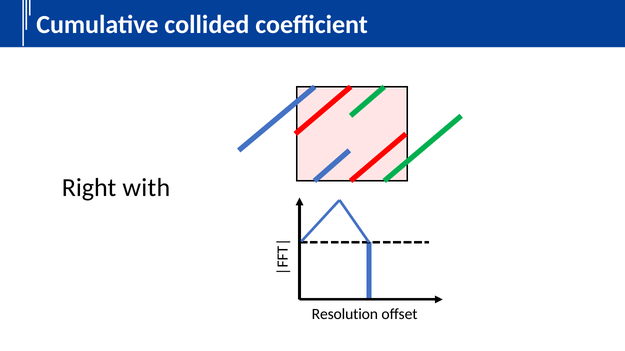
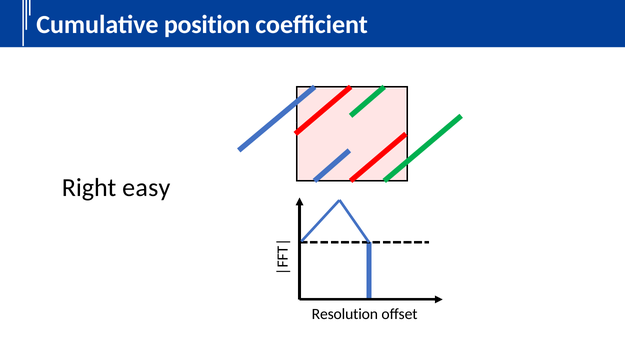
collided: collided -> position
with: with -> easy
